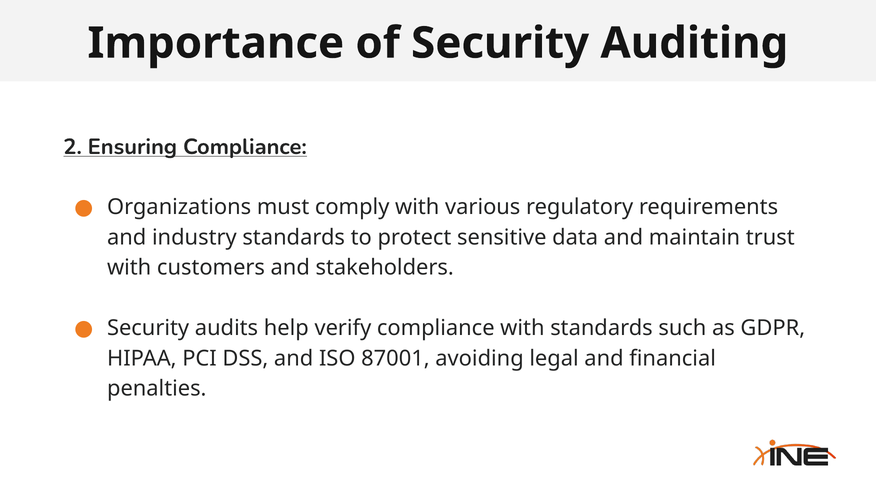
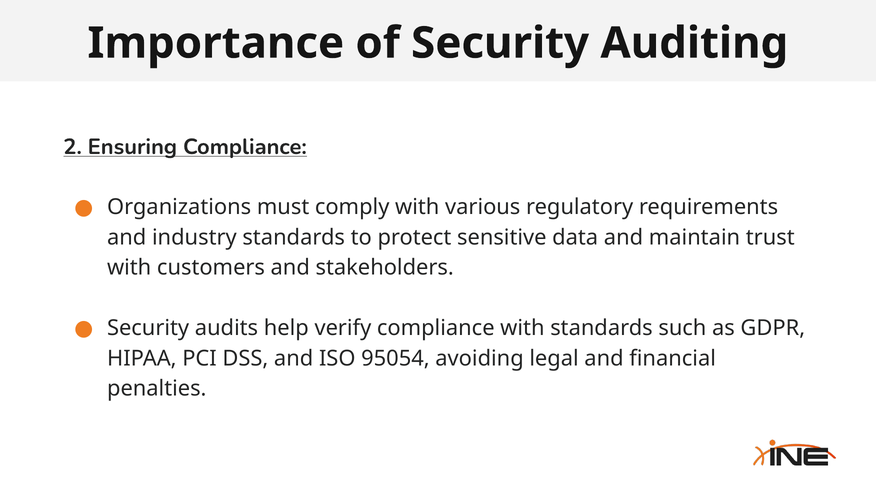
87001: 87001 -> 95054
